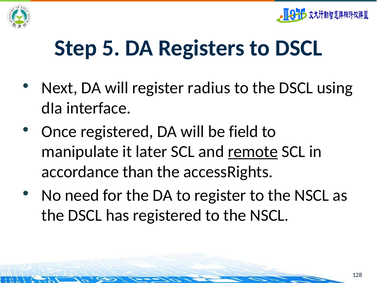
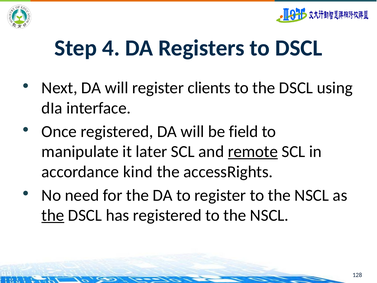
5: 5 -> 4
radius: radius -> clients
than: than -> kind
the at (53, 215) underline: none -> present
